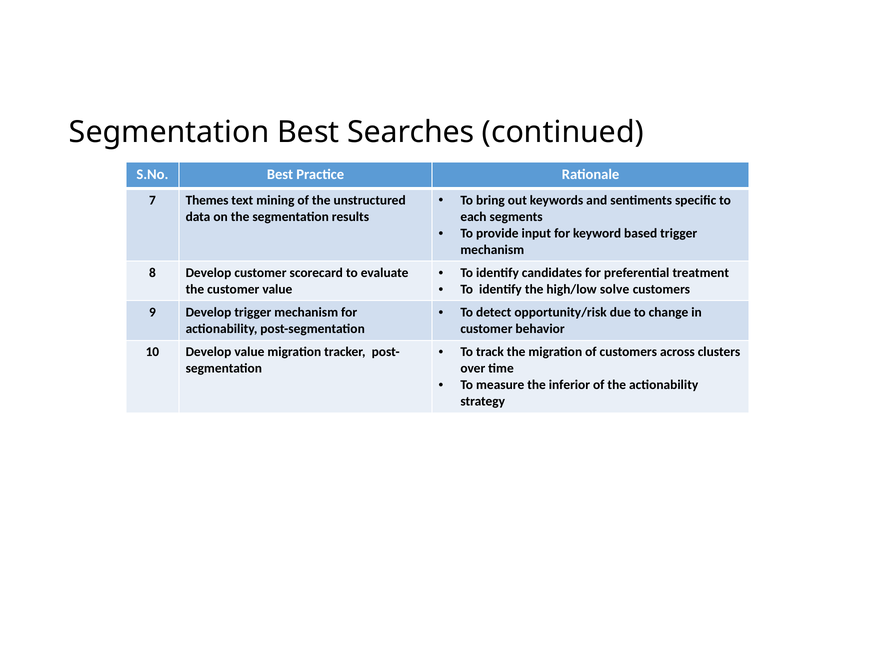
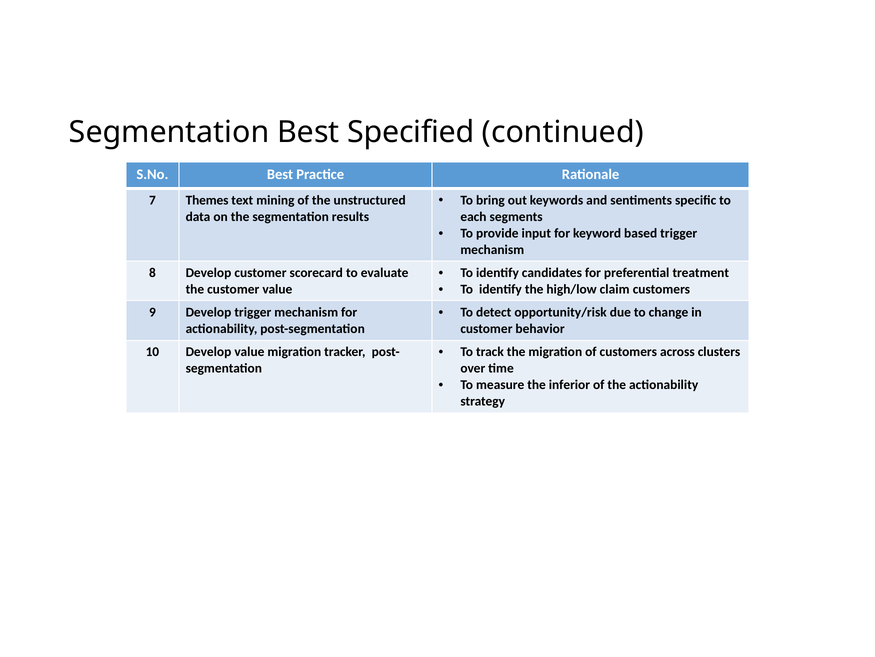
Searches: Searches -> Specified
solve: solve -> claim
